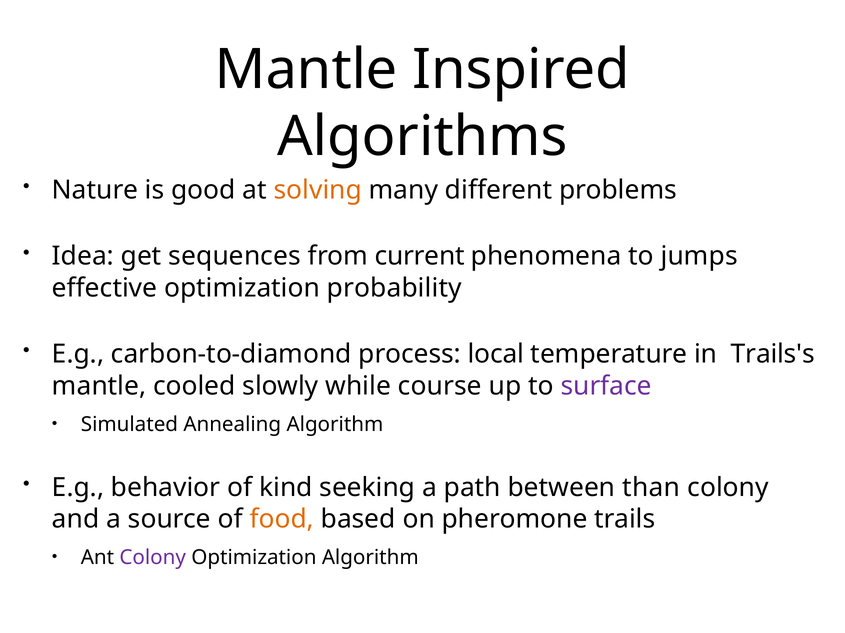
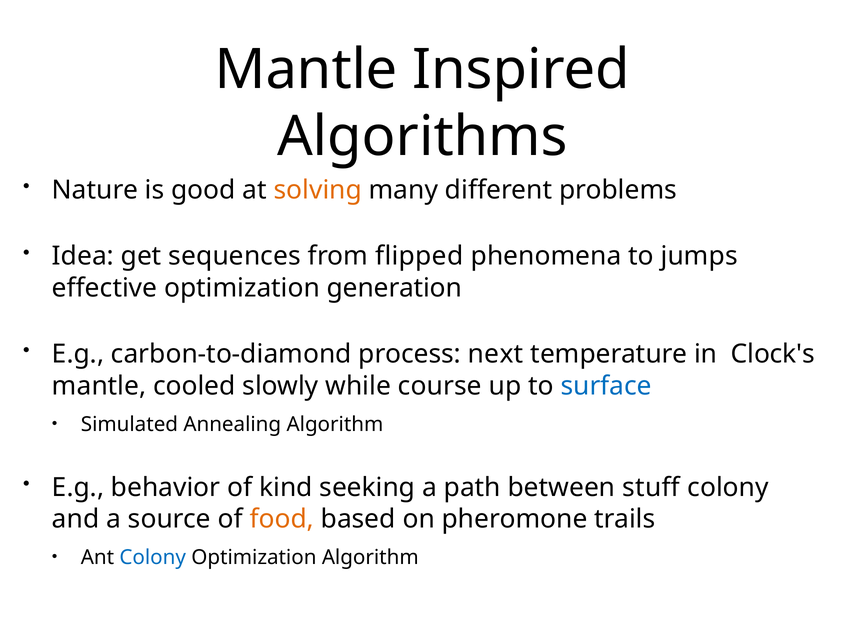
current: current -> flipped
probability: probability -> generation
local: local -> next
Trails's: Trails's -> Clock's
surface colour: purple -> blue
than: than -> stuff
Colony at (153, 558) colour: purple -> blue
